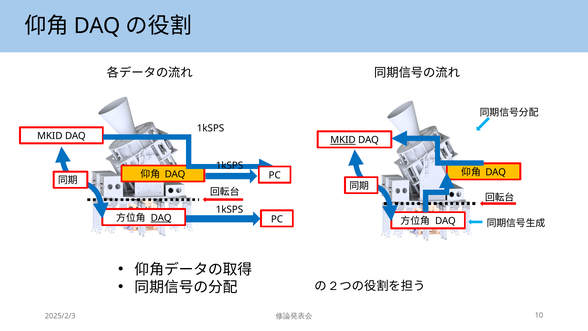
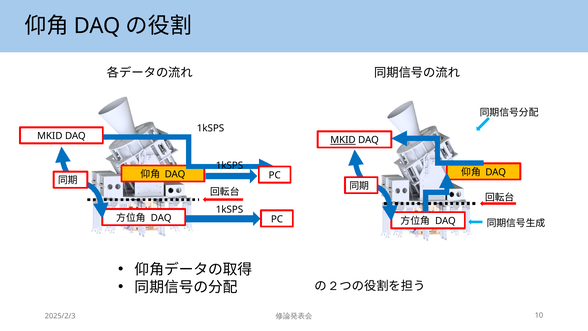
DAQ at (161, 218) underline: present -> none
